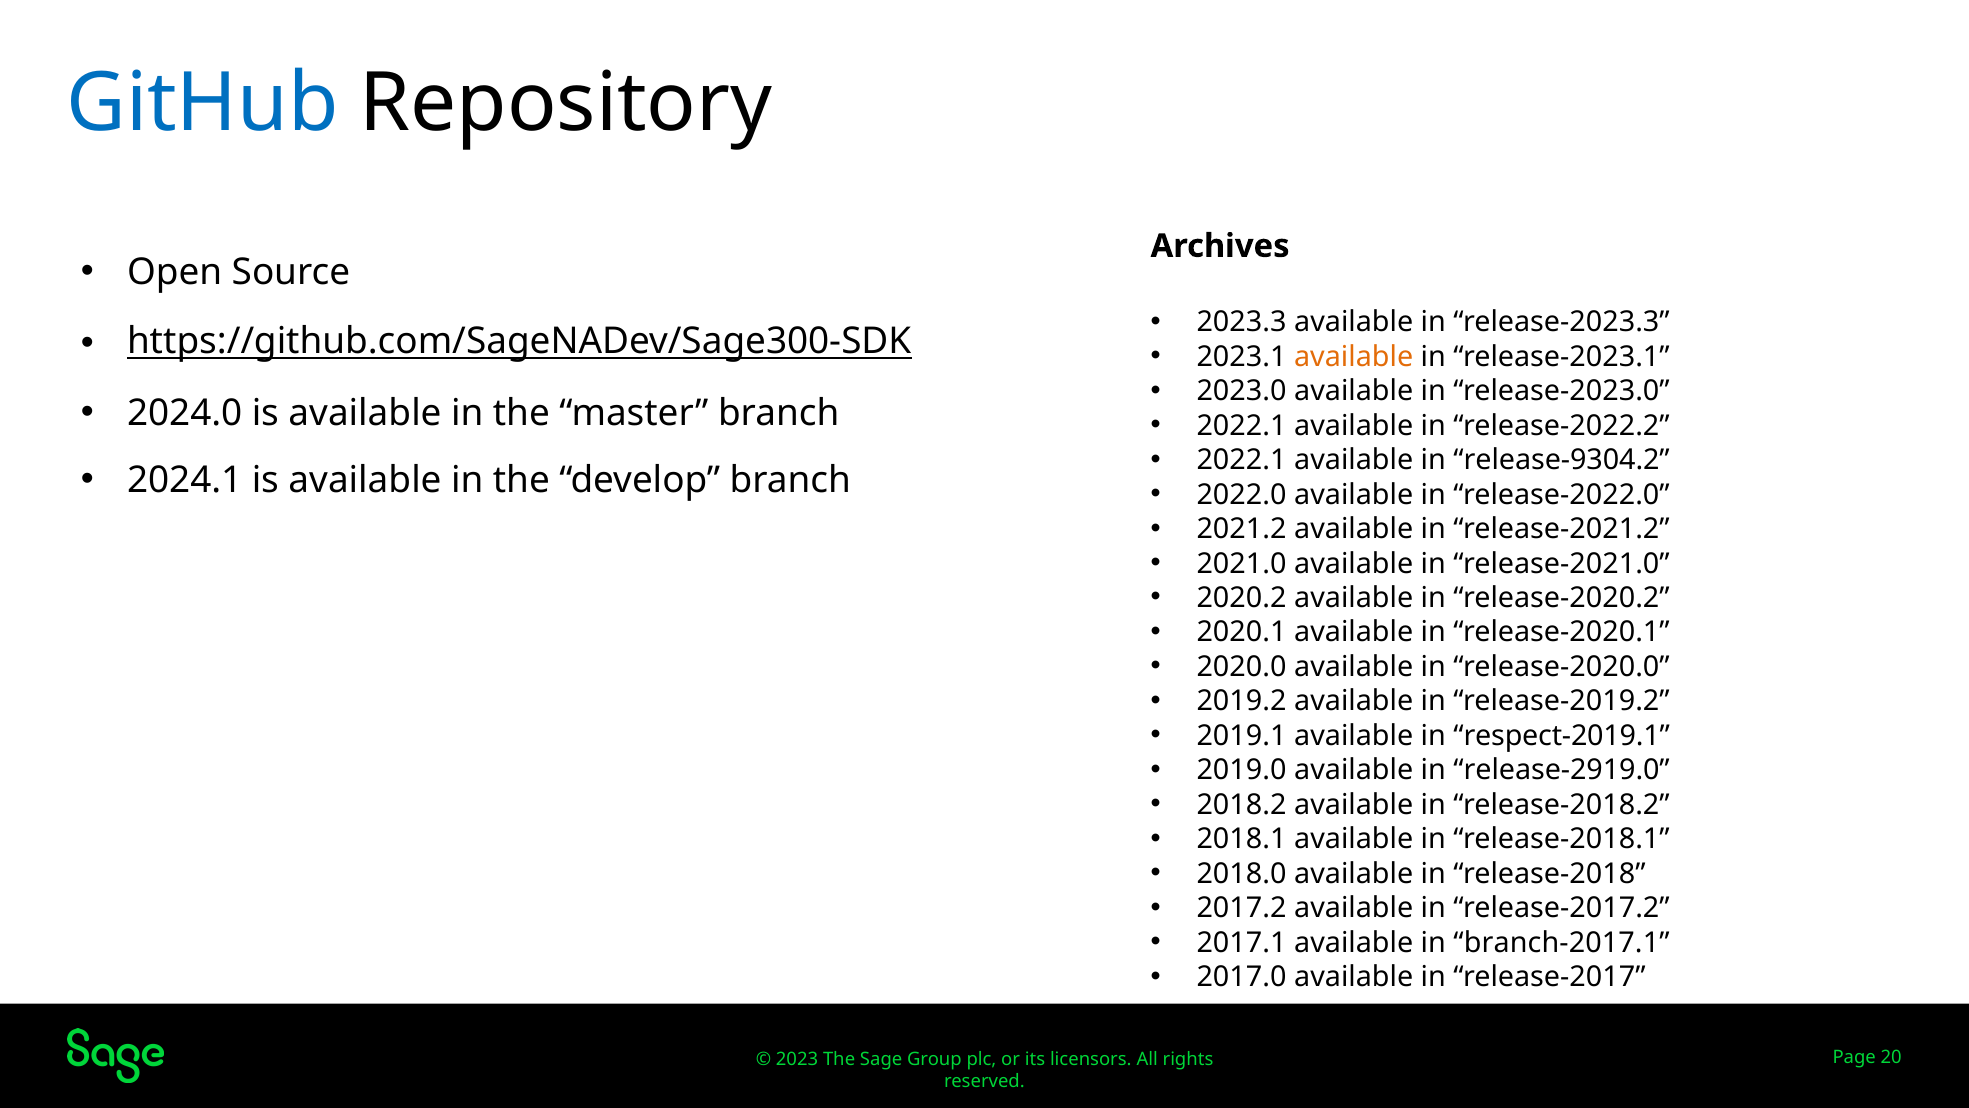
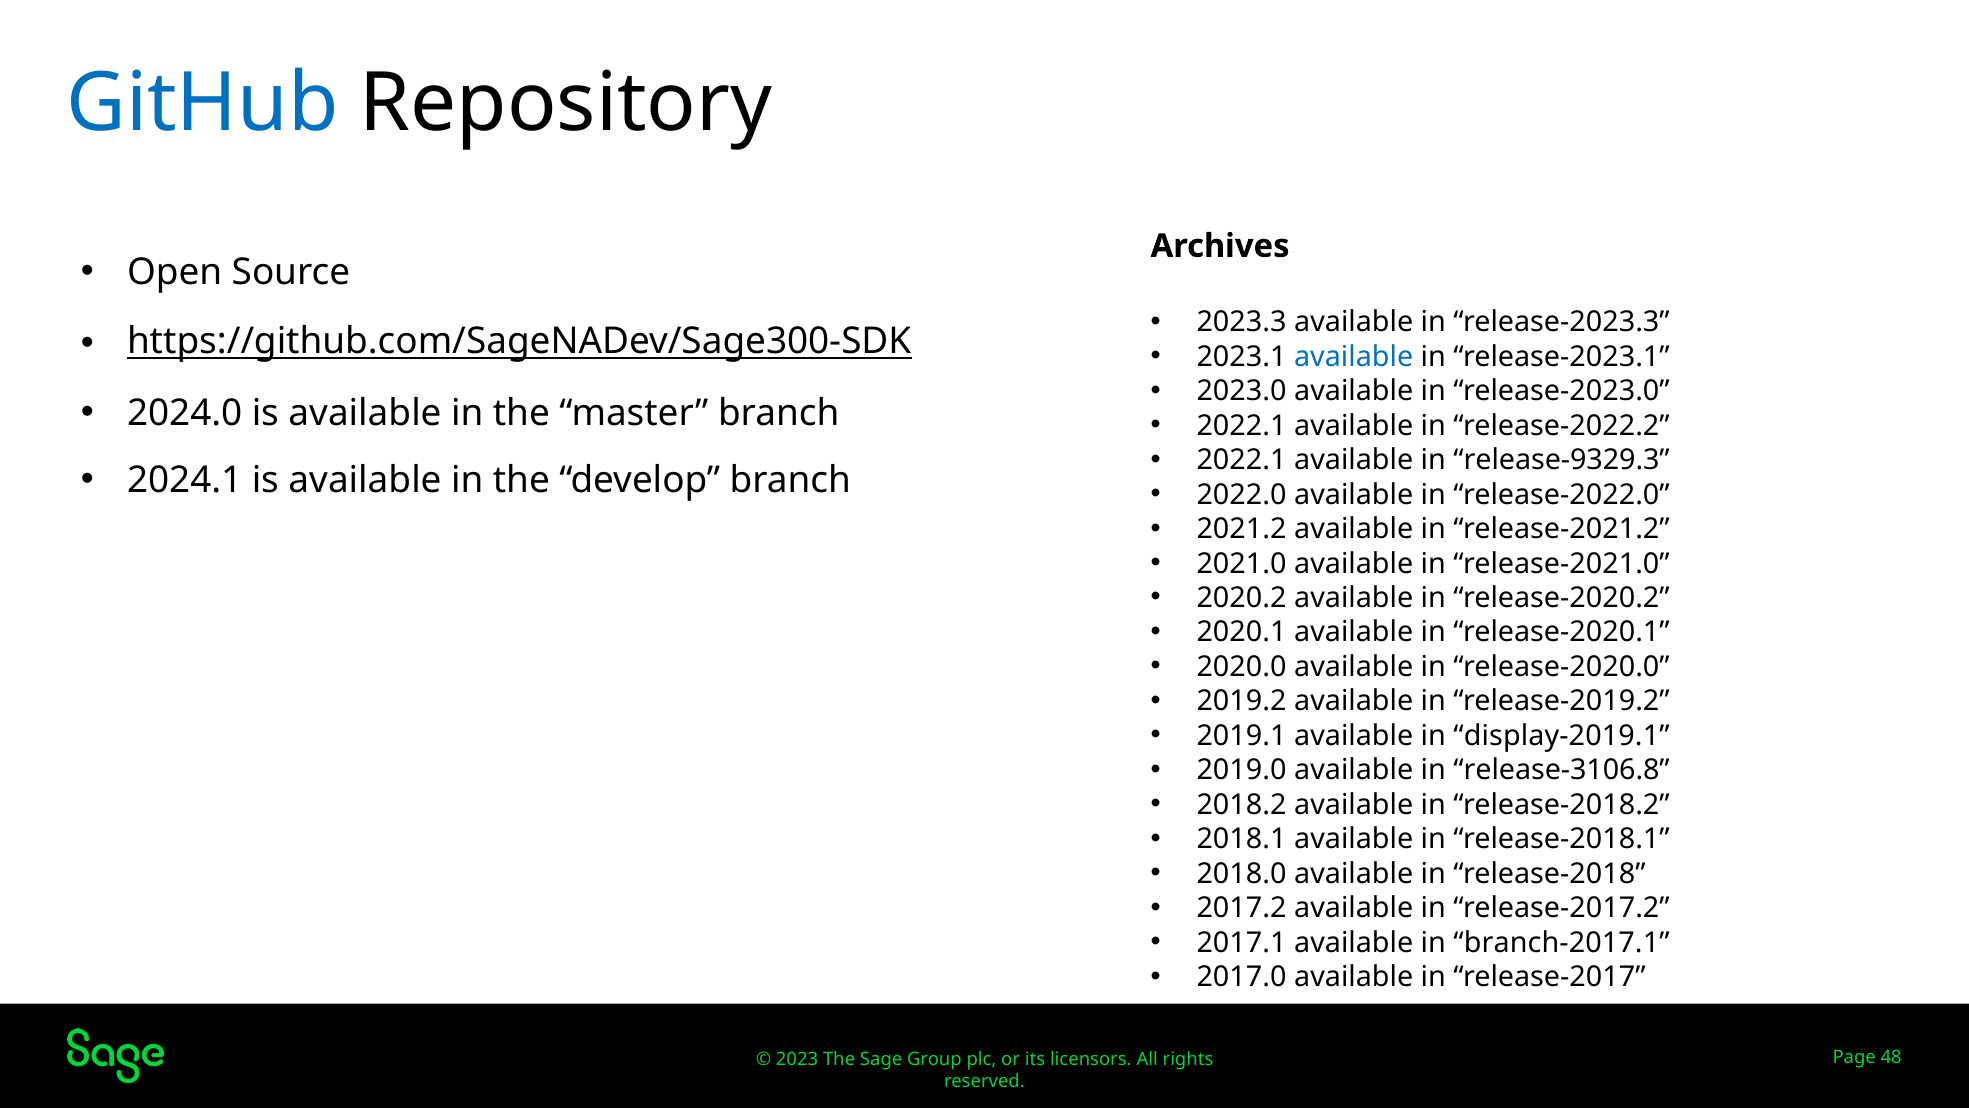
available at (1354, 356) colour: orange -> blue
release-9304.2: release-9304.2 -> release-9329.3
respect-2019.1: respect-2019.1 -> display-2019.1
release-2919.0: release-2919.0 -> release-3106.8
20: 20 -> 48
